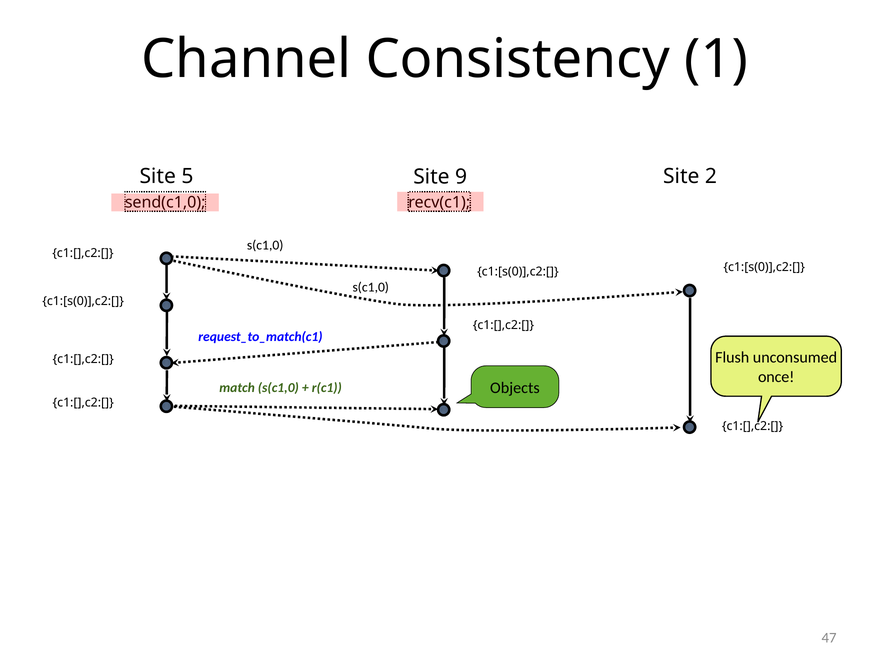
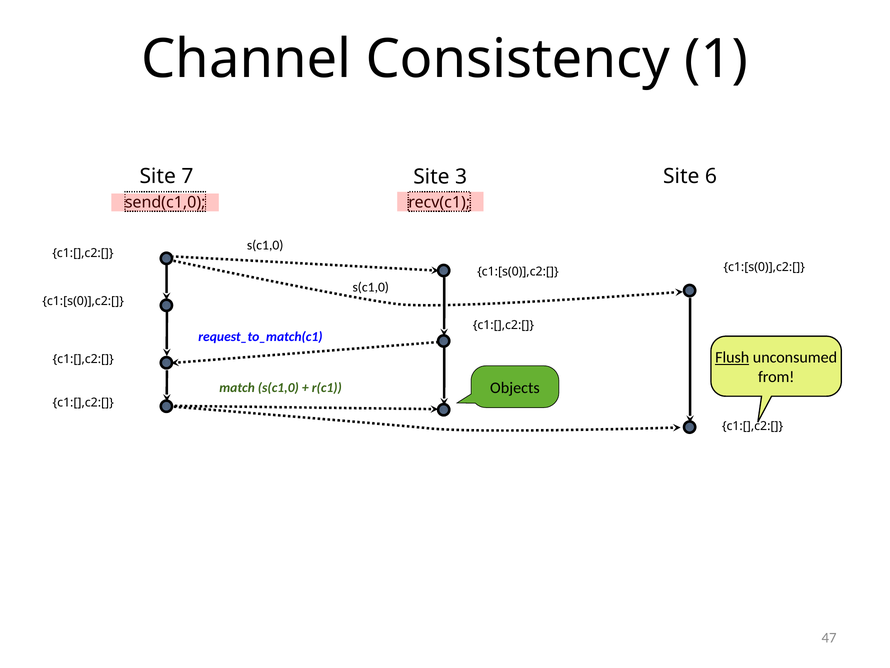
5: 5 -> 7
9: 9 -> 3
2: 2 -> 6
Flush underline: none -> present
once: once -> from
